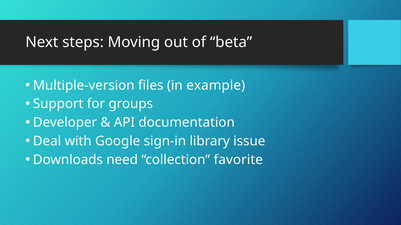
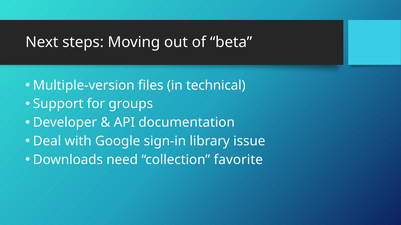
example: example -> technical
